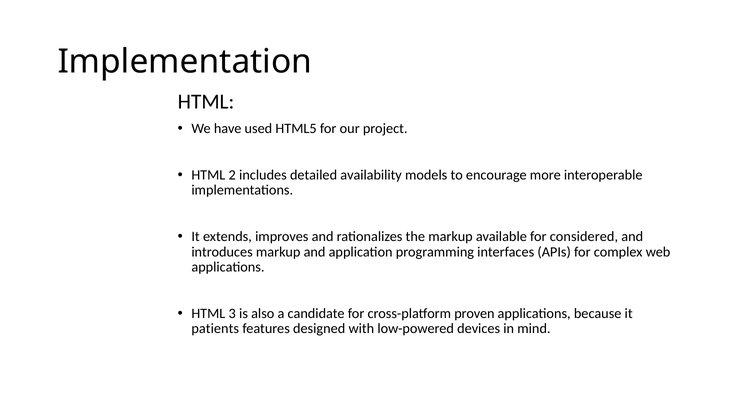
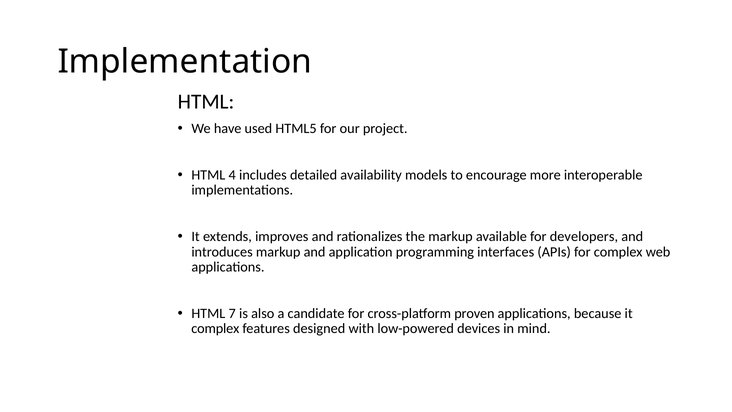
2: 2 -> 4
considered: considered -> developers
3: 3 -> 7
patients at (215, 329): patients -> complex
